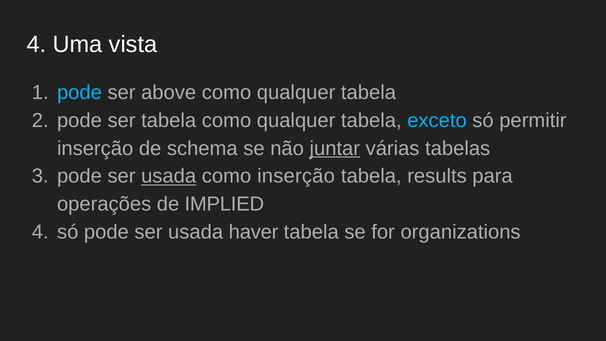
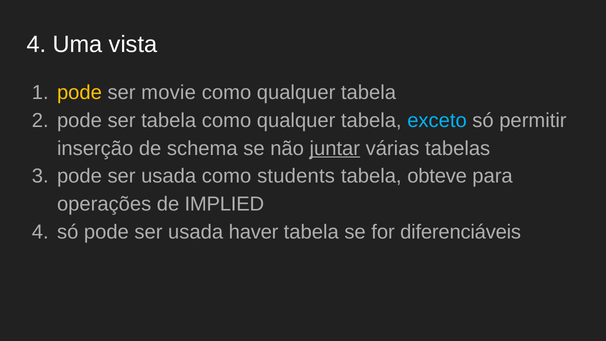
pode at (79, 93) colour: light blue -> yellow
above: above -> movie
usada at (169, 176) underline: present -> none
como inserção: inserção -> students
results: results -> obteve
organizations: organizations -> diferenciáveis
